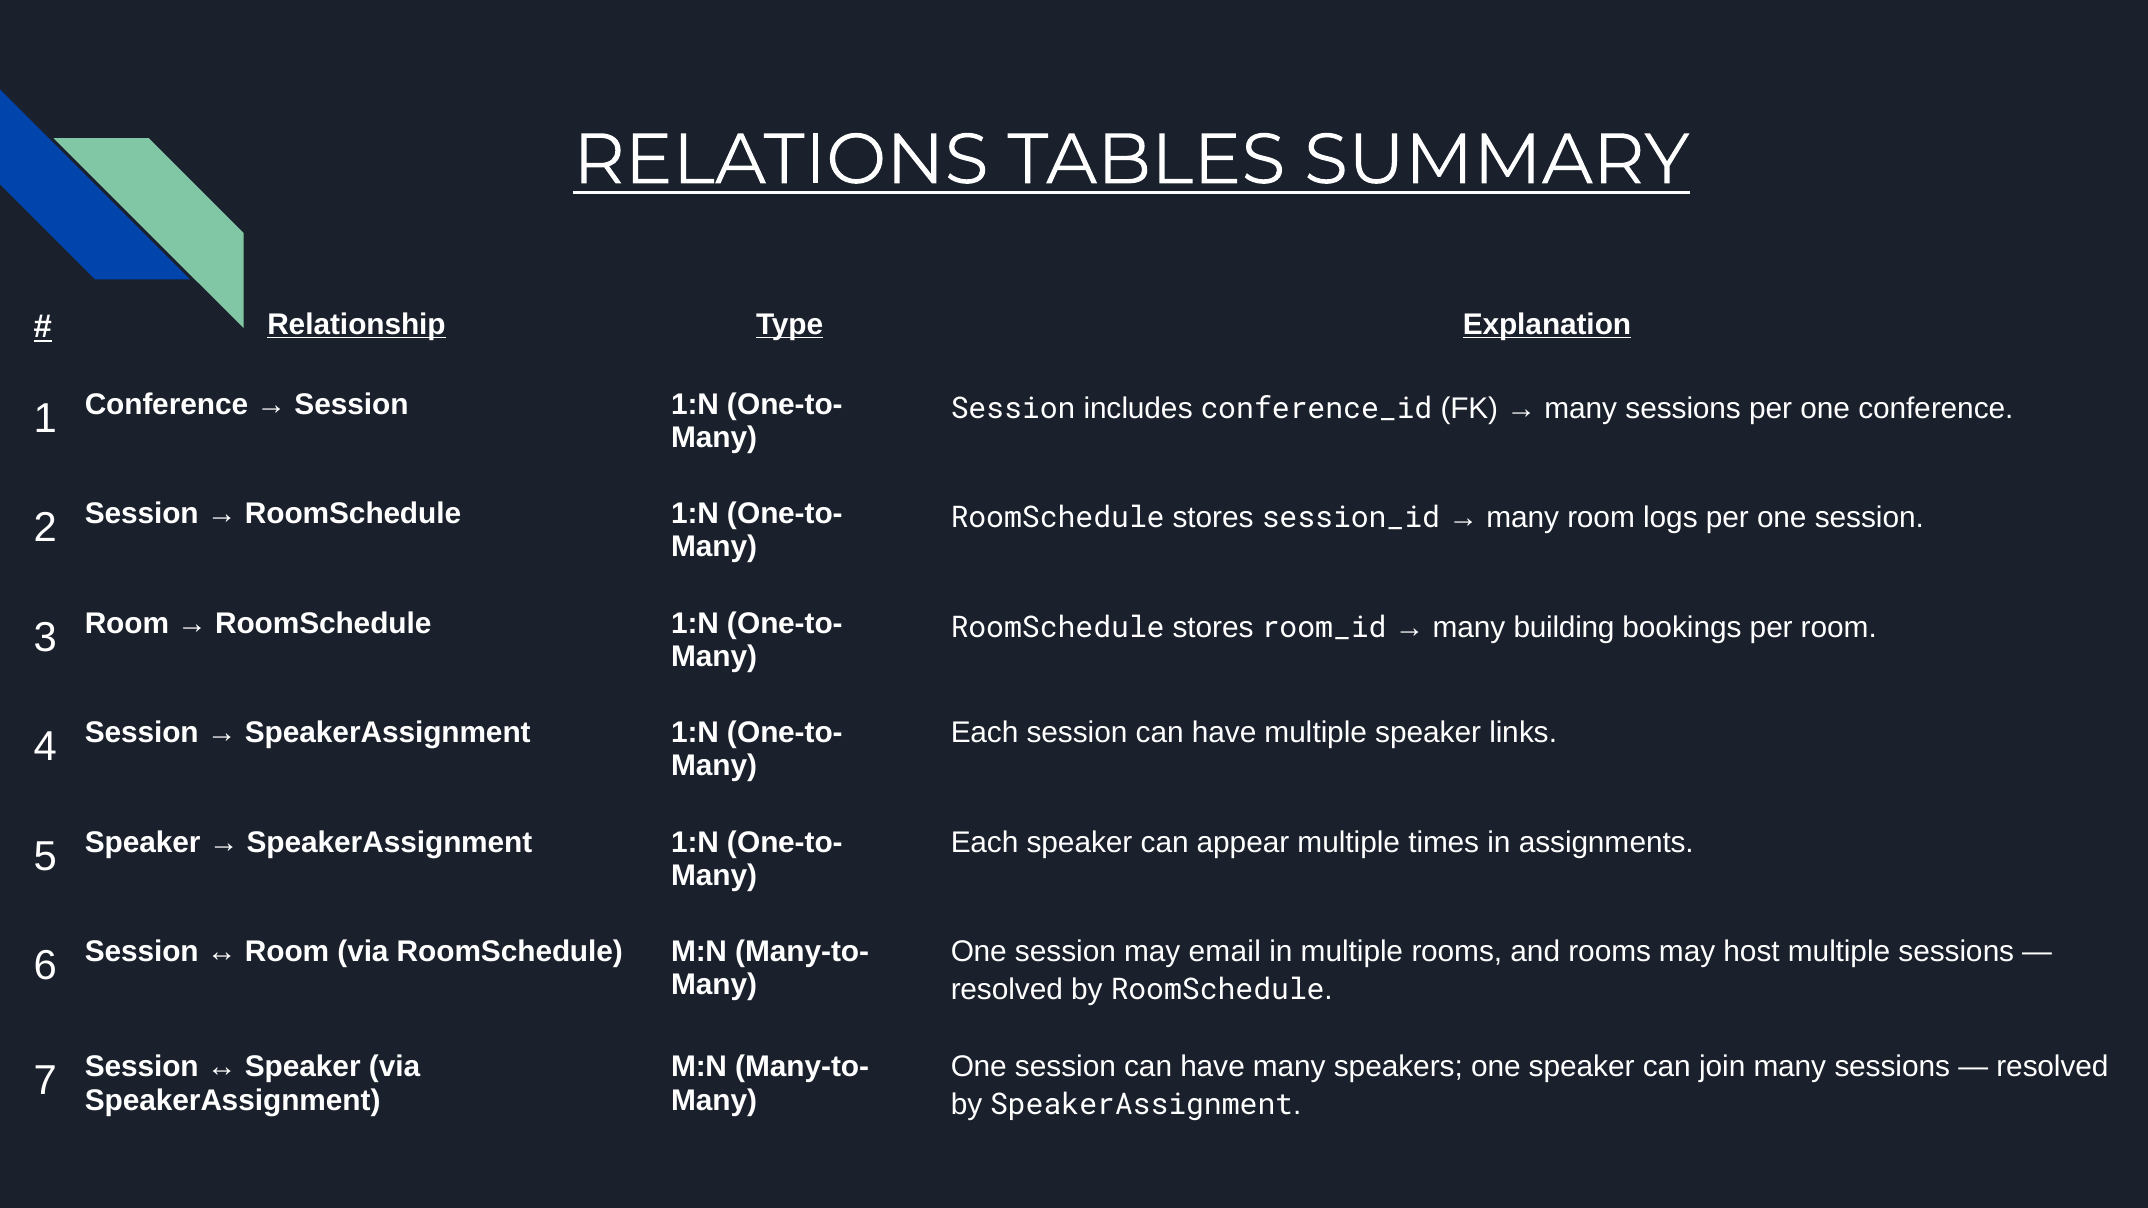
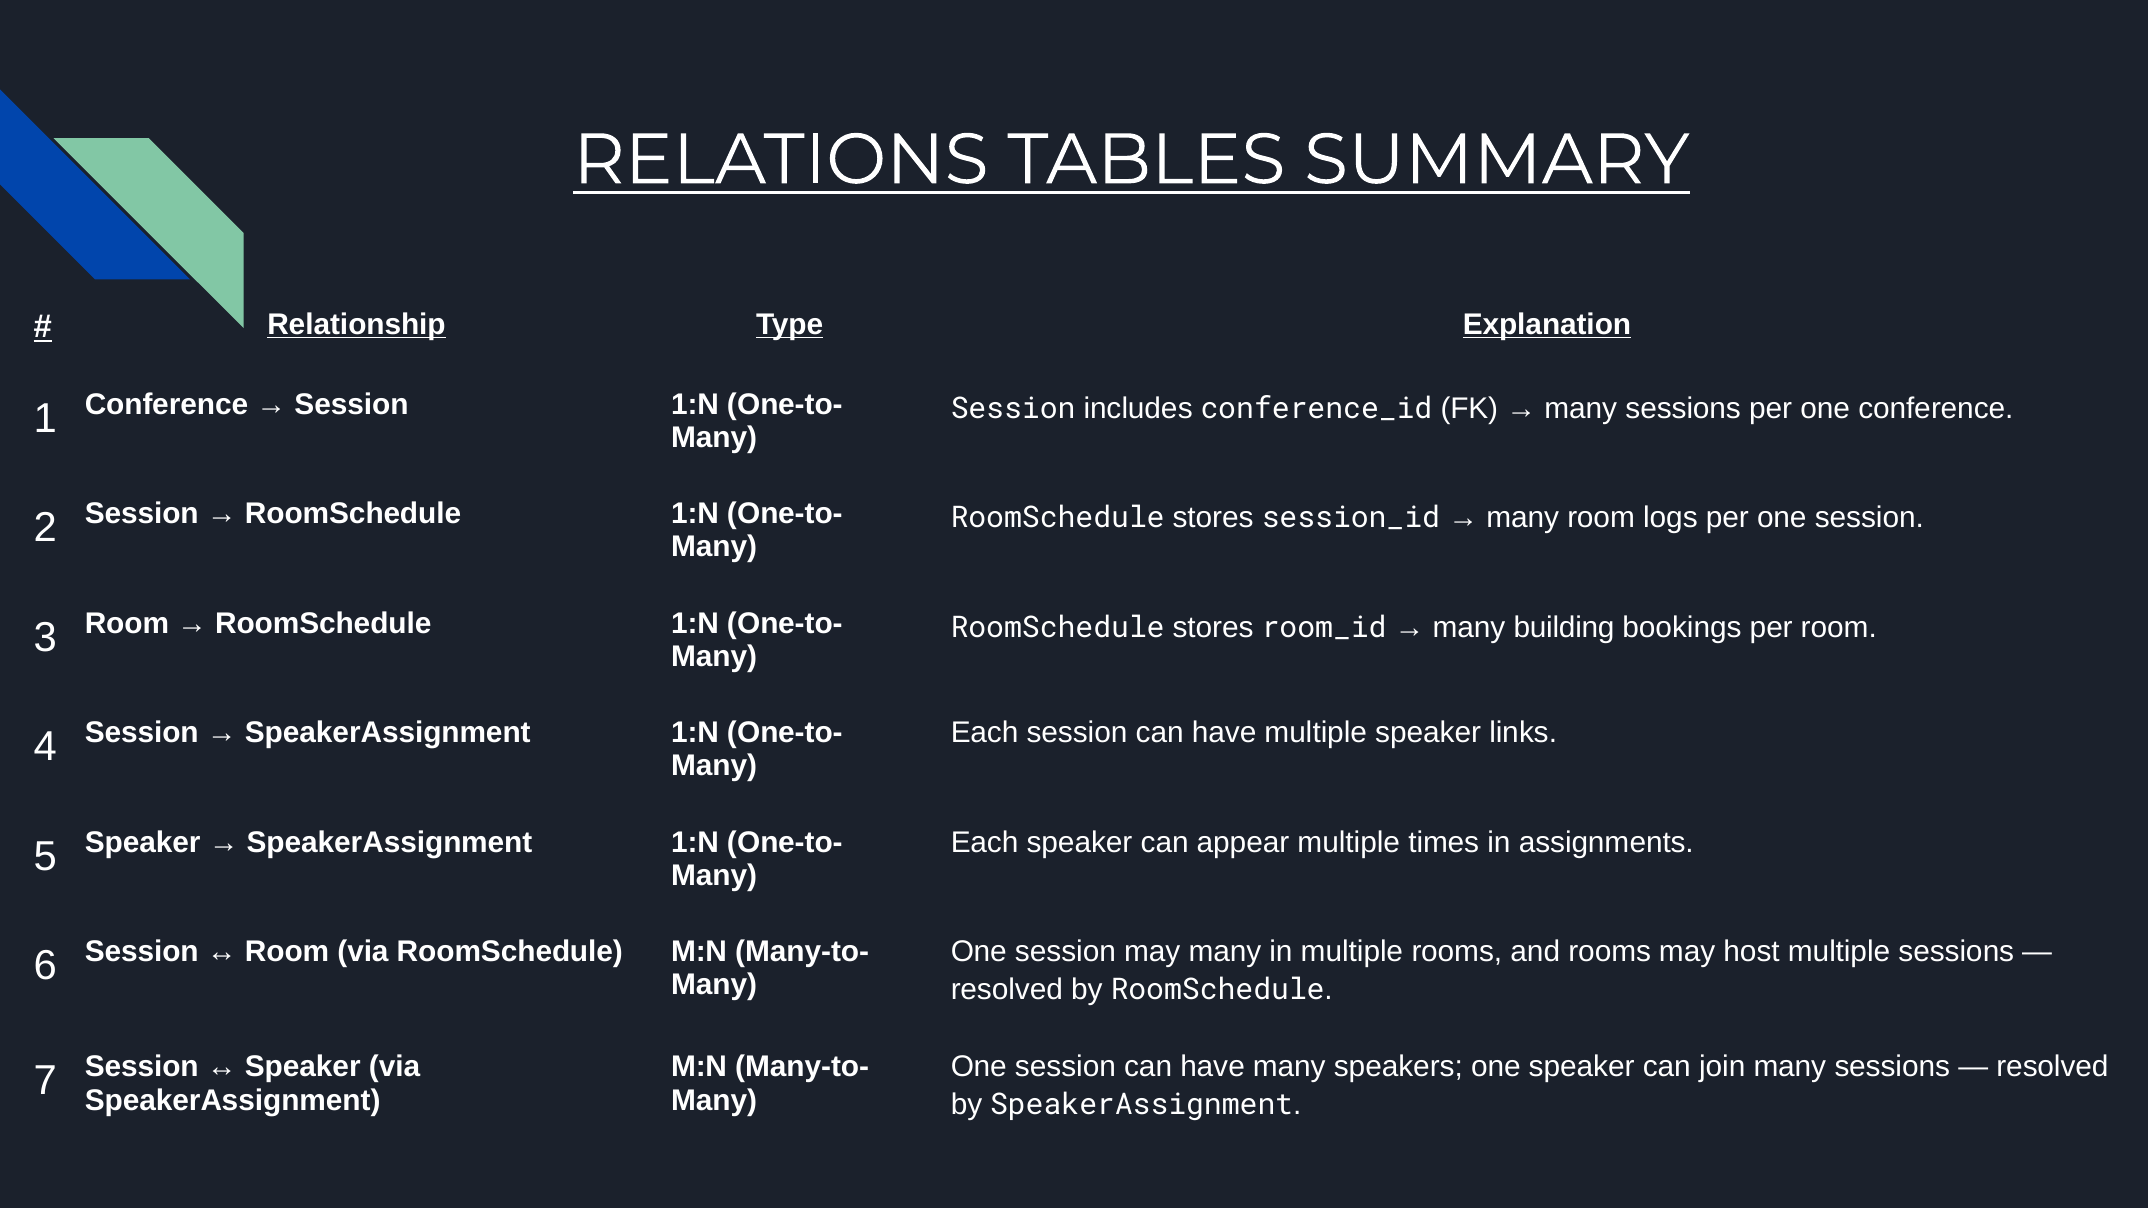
may email: email -> many
